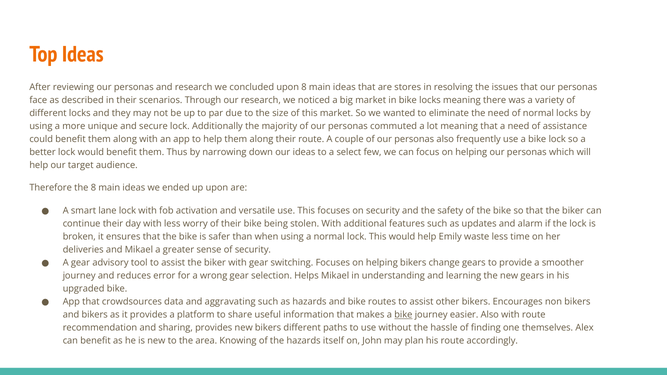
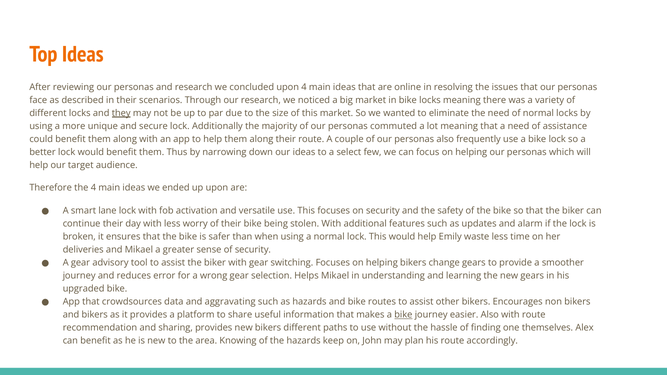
upon 8: 8 -> 4
stores: stores -> online
they underline: none -> present
the 8: 8 -> 4
itself: itself -> keep
